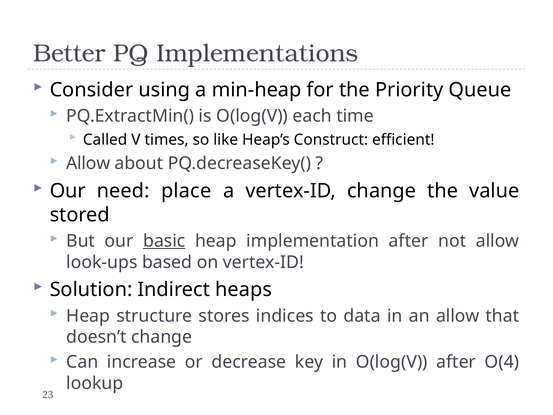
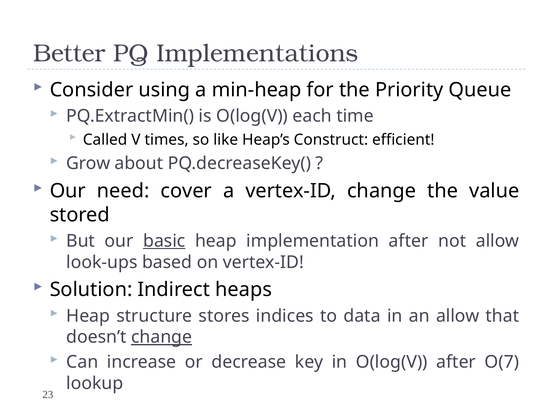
Allow at (88, 163): Allow -> Grow
place: place -> cover
change at (162, 337) underline: none -> present
O(4: O(4 -> O(7
